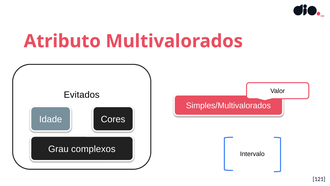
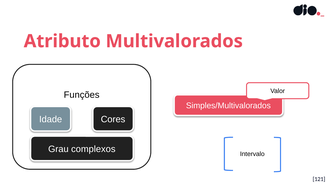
Evitados: Evitados -> Funções
